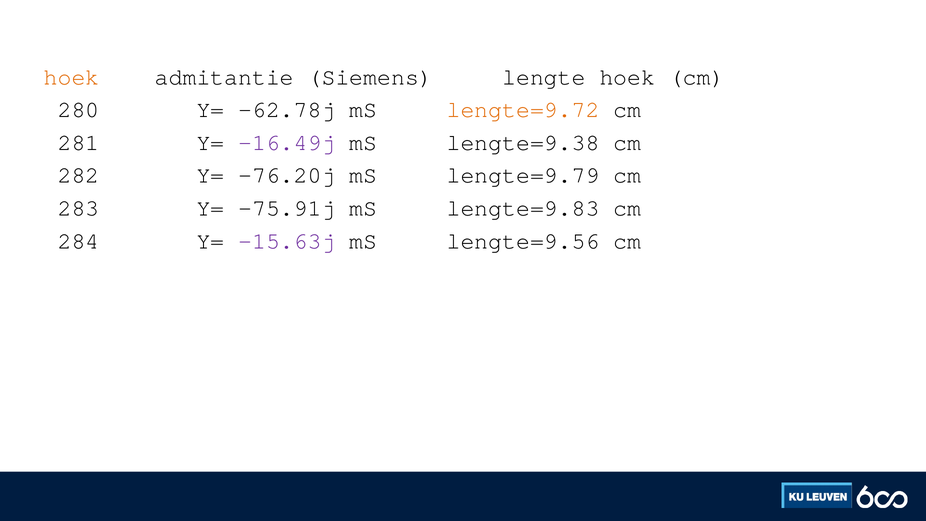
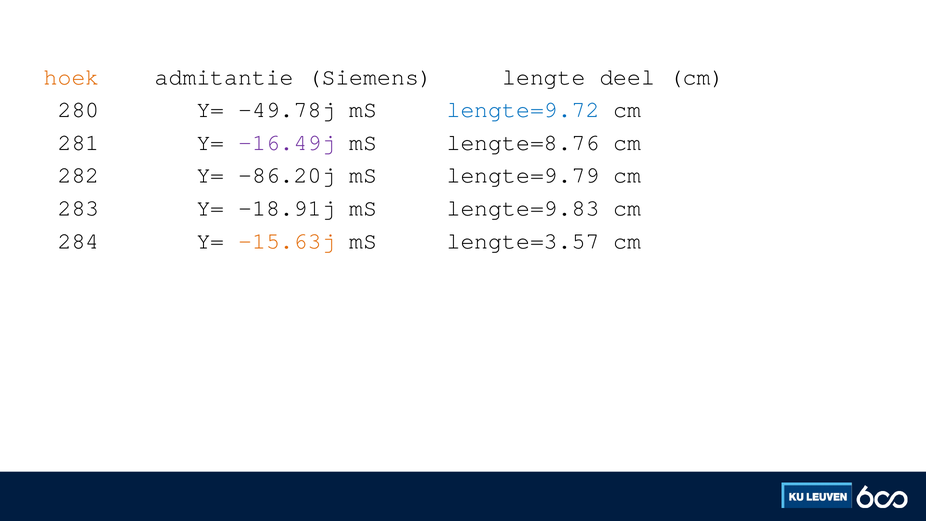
lengte hoek: hoek -> deel
-62.78j: -62.78j -> -49.78j
lengte=9.72 colour: orange -> blue
lengte=9.38: lengte=9.38 -> lengte=8.76
-76.20j: -76.20j -> -86.20j
-75.91j: -75.91j -> -18.91j
-15.63j colour: purple -> orange
lengte=9.56: lengte=9.56 -> lengte=3.57
